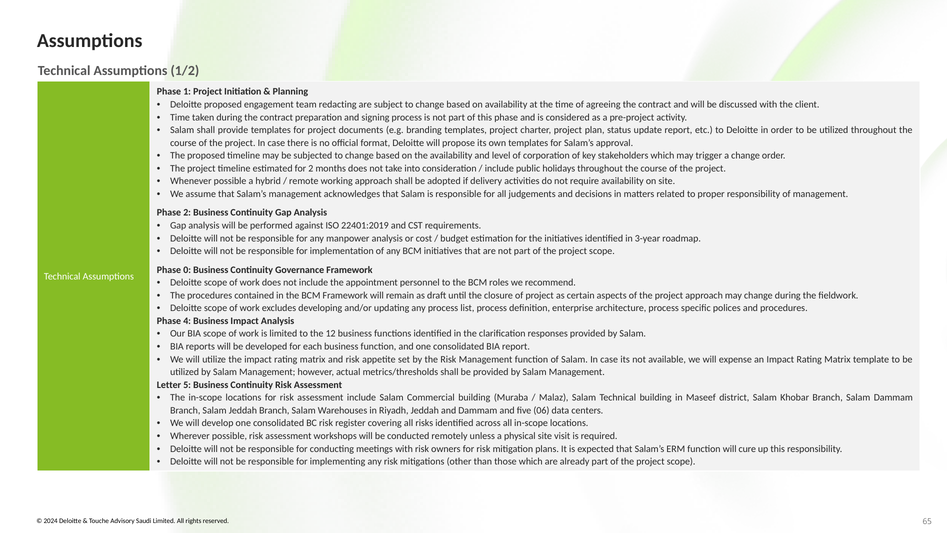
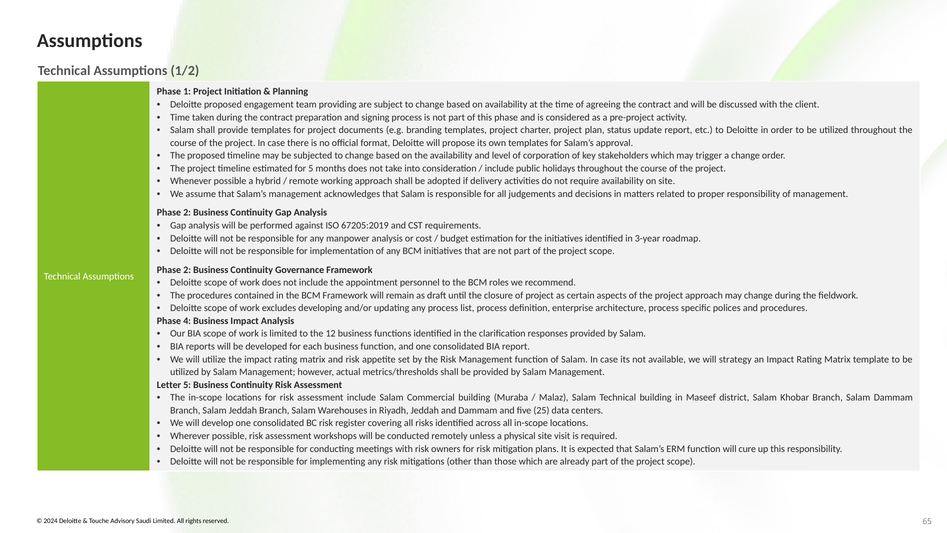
redacting: redacting -> providing
for 2: 2 -> 5
22401:2019: 22401:2019 -> 67205:2019
0 at (187, 270): 0 -> 2
expense: expense -> strategy
06: 06 -> 25
